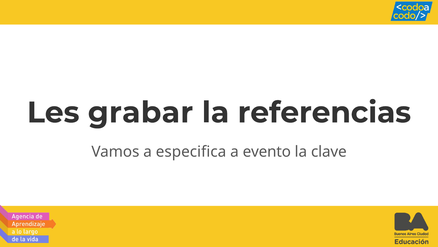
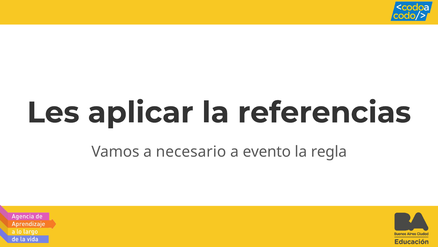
grabar: grabar -> aplicar
especifica: especifica -> necesario
clave: clave -> regla
